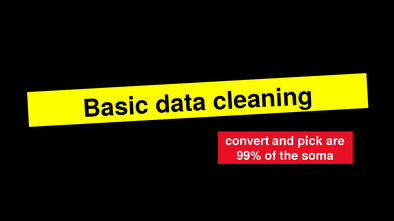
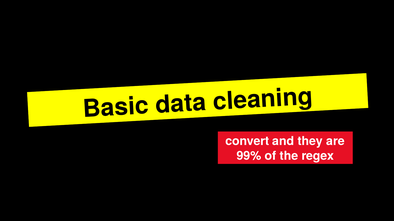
pick: pick -> they
soma: soma -> regex
